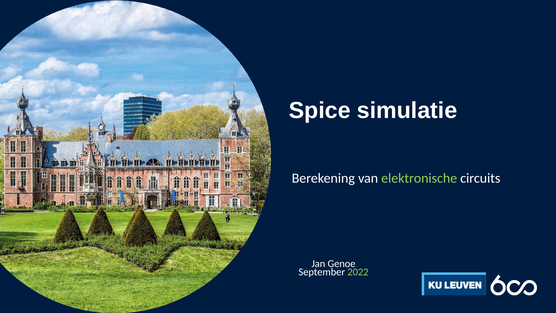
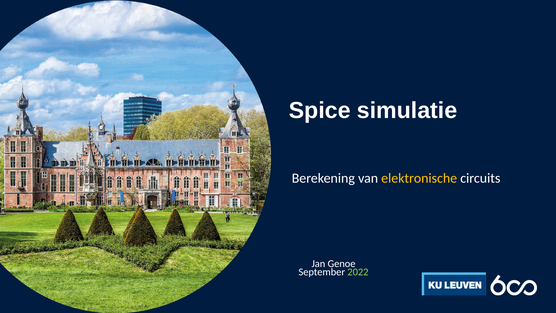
elektronische colour: light green -> yellow
